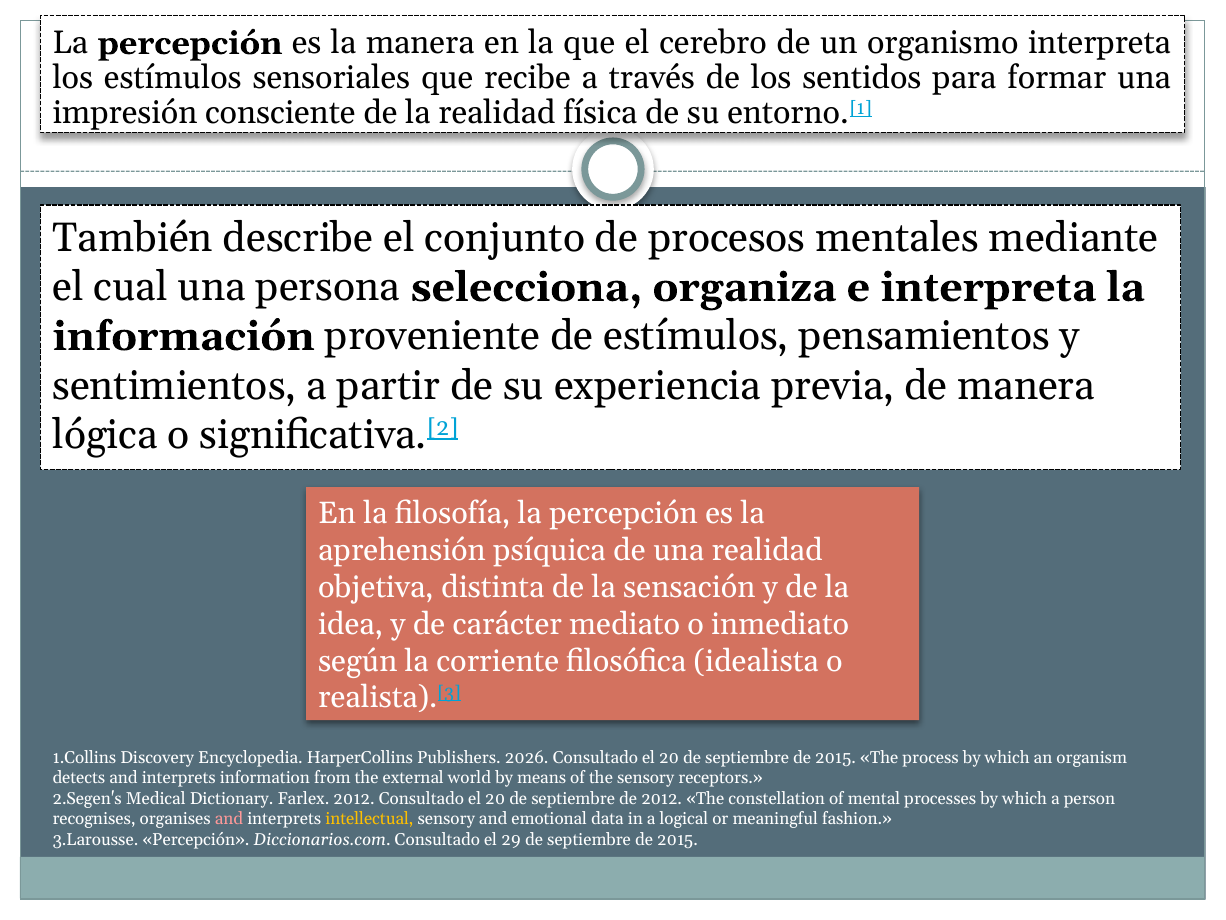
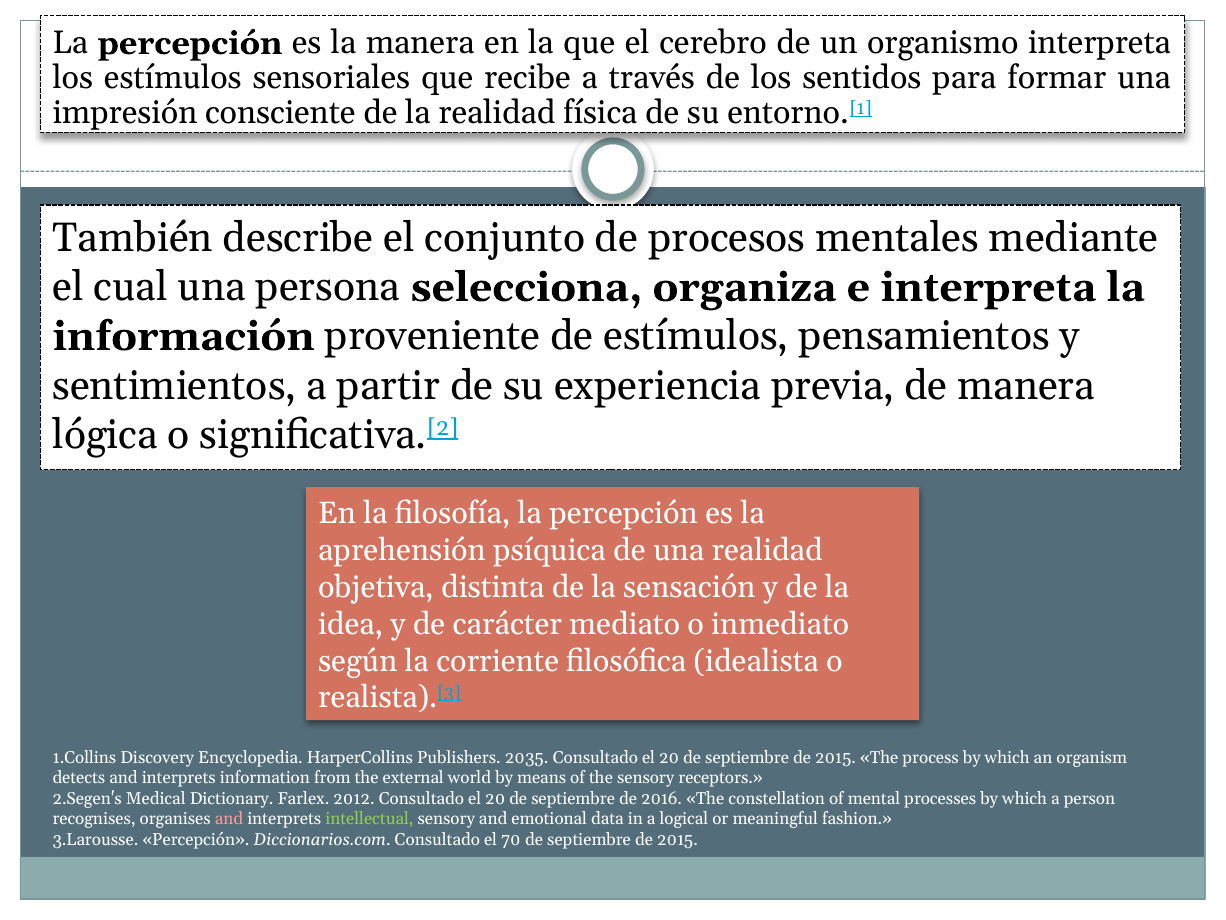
2026: 2026 -> 2035
de 2012: 2012 -> 2016
intellectual colour: yellow -> light green
29: 29 -> 70
